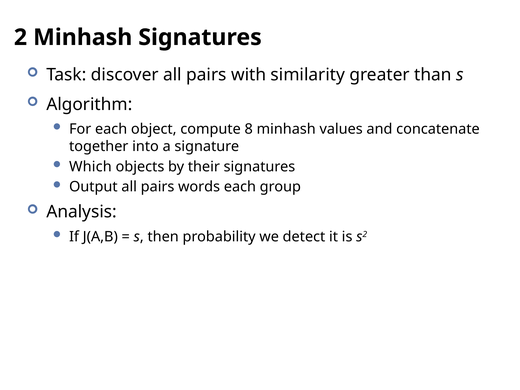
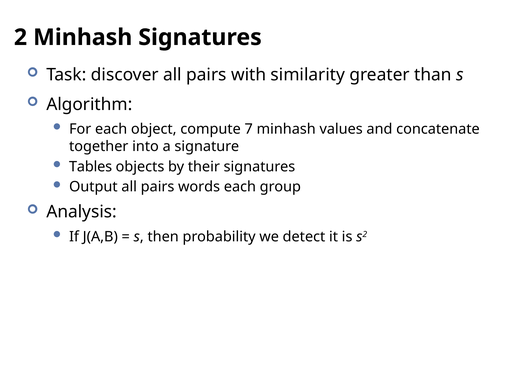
8: 8 -> 7
Which: Which -> Tables
